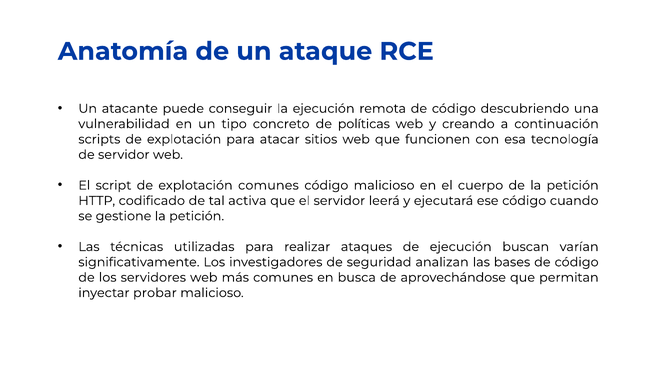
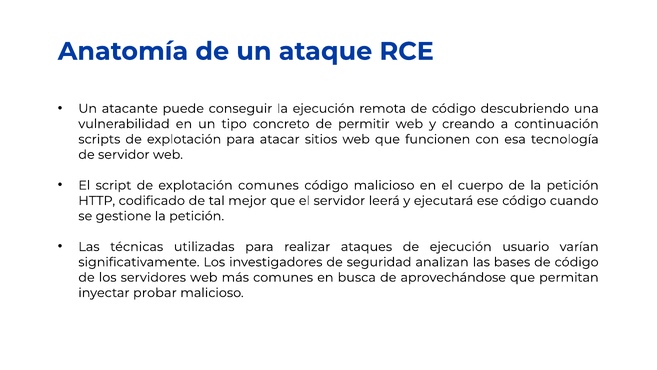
políticas: políticas -> permitir
activa: activa -> mejor
buscan: buscan -> usuario
